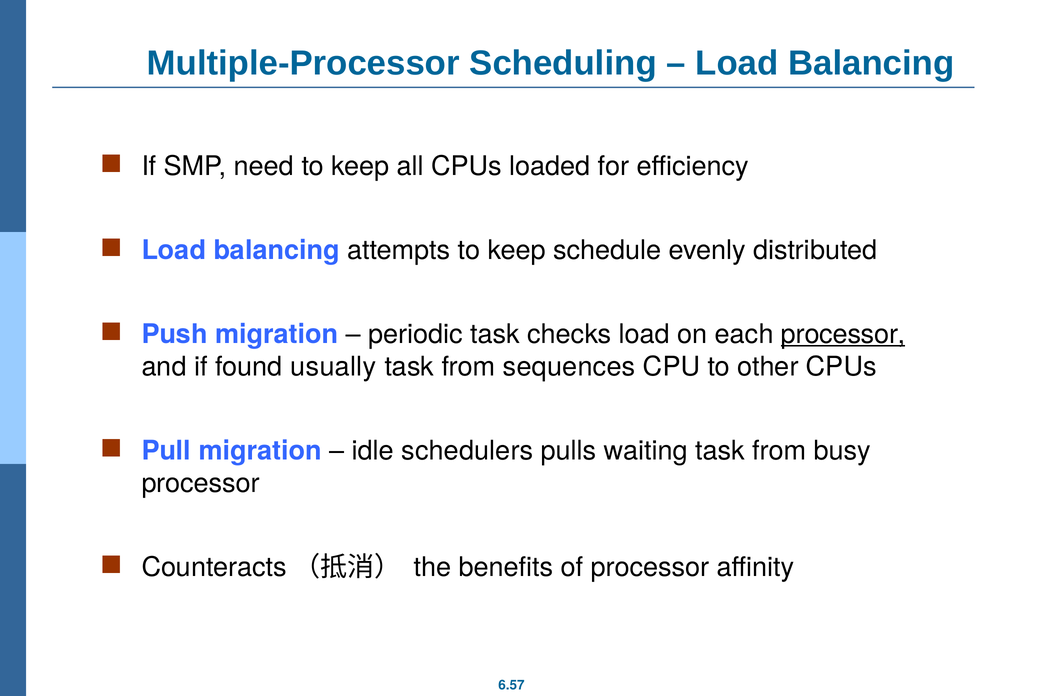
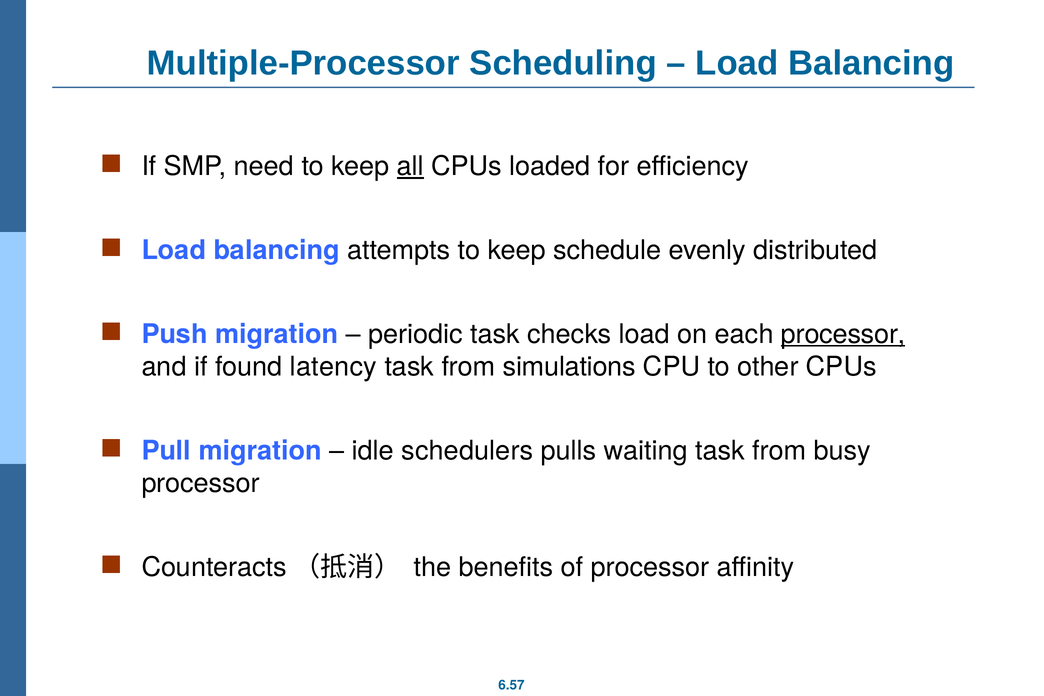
all underline: none -> present
usually: usually -> latency
sequences: sequences -> simulations
